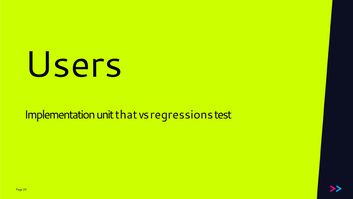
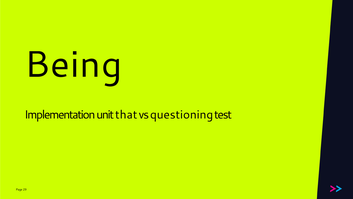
Users: Users -> Being
regressions: regressions -> questioning
